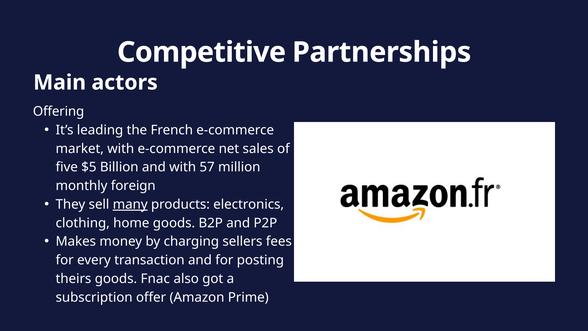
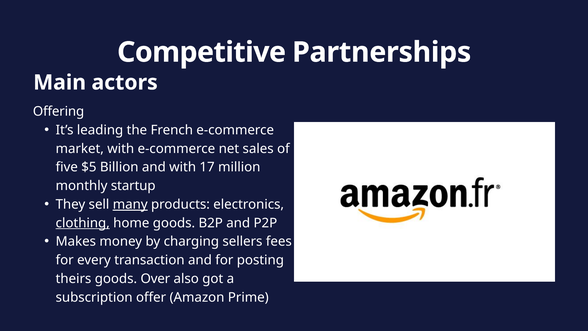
57: 57 -> 17
foreign: foreign -> startup
clothing underline: none -> present
Fnac: Fnac -> Over
